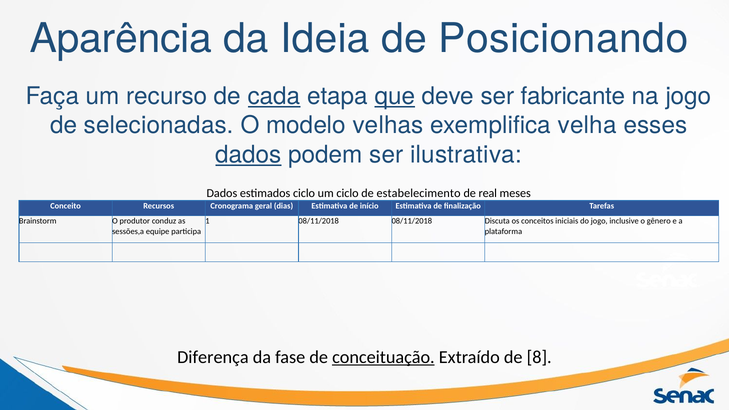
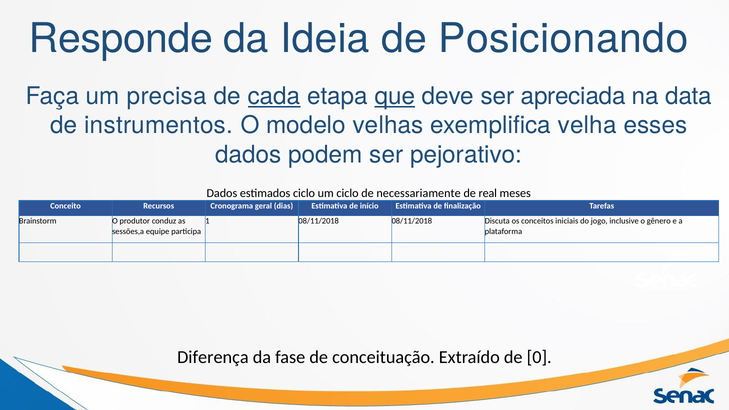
Aparência: Aparência -> Responde
recurso: recurso -> precisa
fabricante: fabricante -> apreciada
na jogo: jogo -> data
selecionadas: selecionadas -> instrumentos
dados at (249, 155) underline: present -> none
ilustrativa: ilustrativa -> pejorativo
estabelecimento: estabelecimento -> necessariamente
conceituação underline: present -> none
8: 8 -> 0
